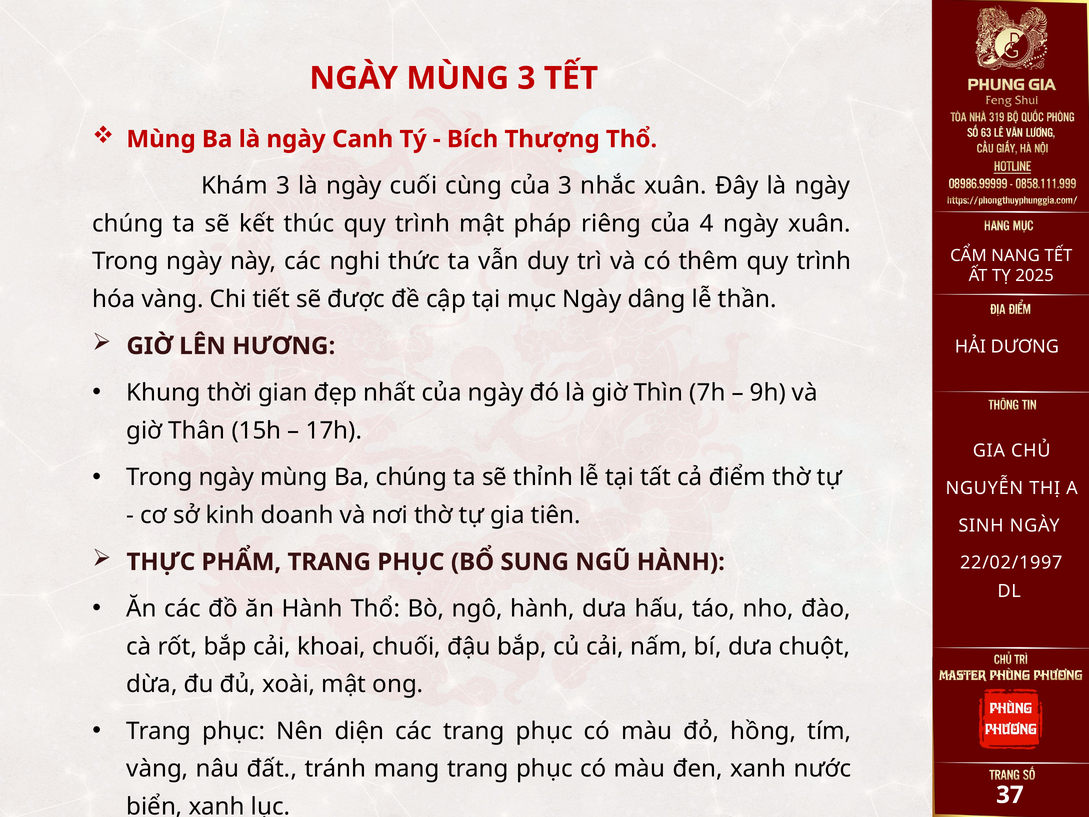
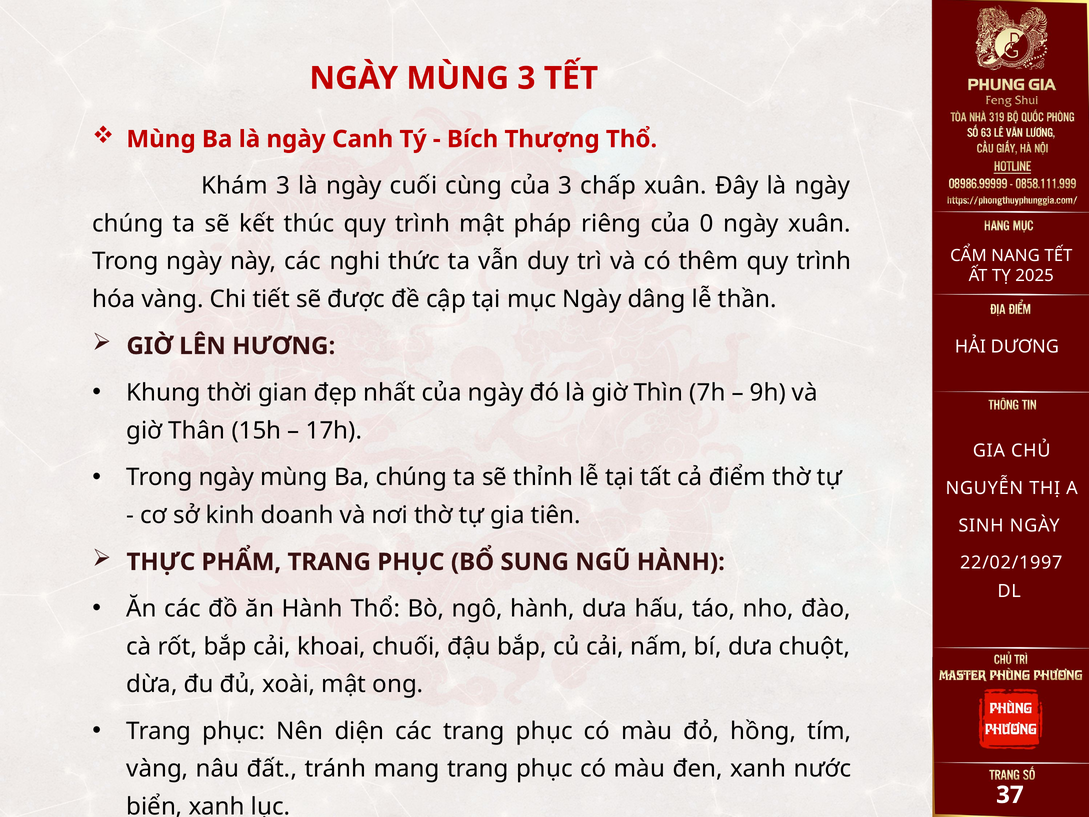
nhắc: nhắc -> chấp
4: 4 -> 0
